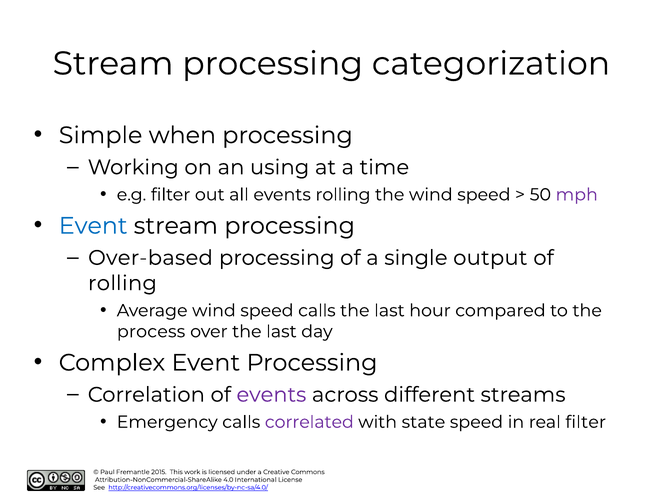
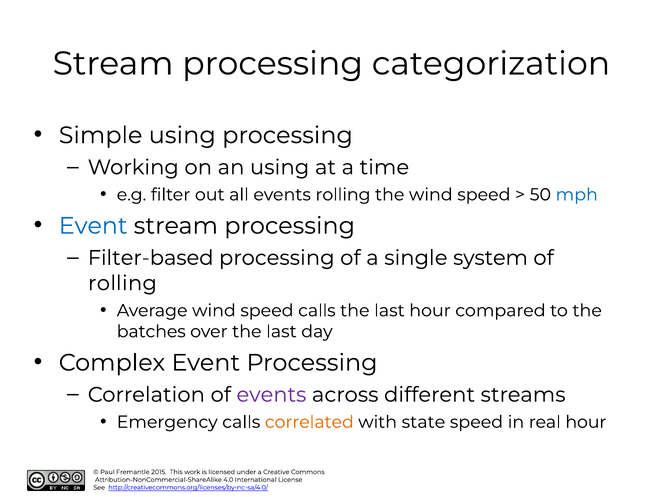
Simple when: when -> using
mph colour: purple -> blue
Over-based: Over-based -> Filter-based
output: output -> system
process: process -> batches
correlated colour: purple -> orange
real filter: filter -> hour
